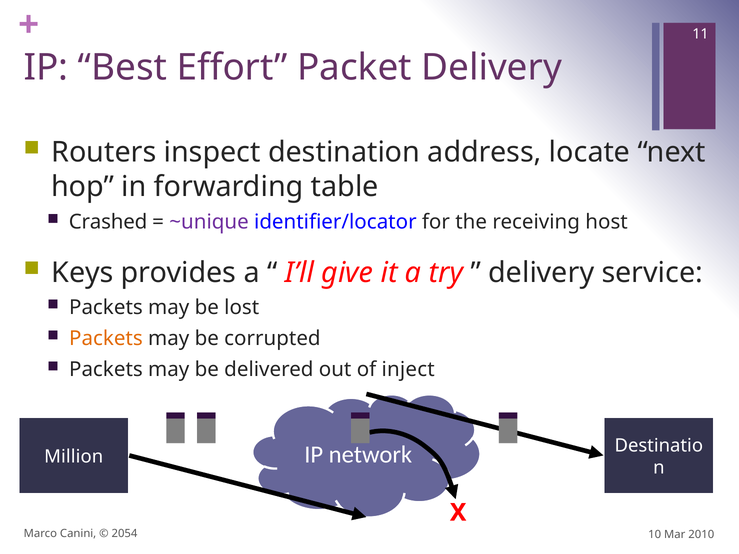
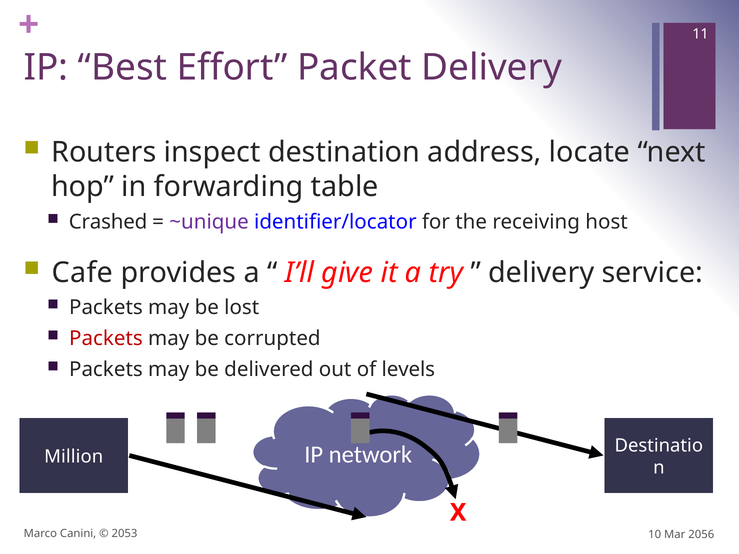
Keys: Keys -> Cafe
Packets at (106, 339) colour: orange -> red
inject: inject -> levels
2054: 2054 -> 2053
2010: 2010 -> 2056
